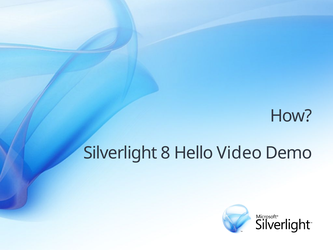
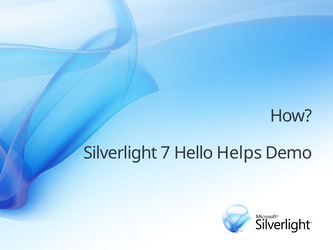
8: 8 -> 7
Video: Video -> Helps
